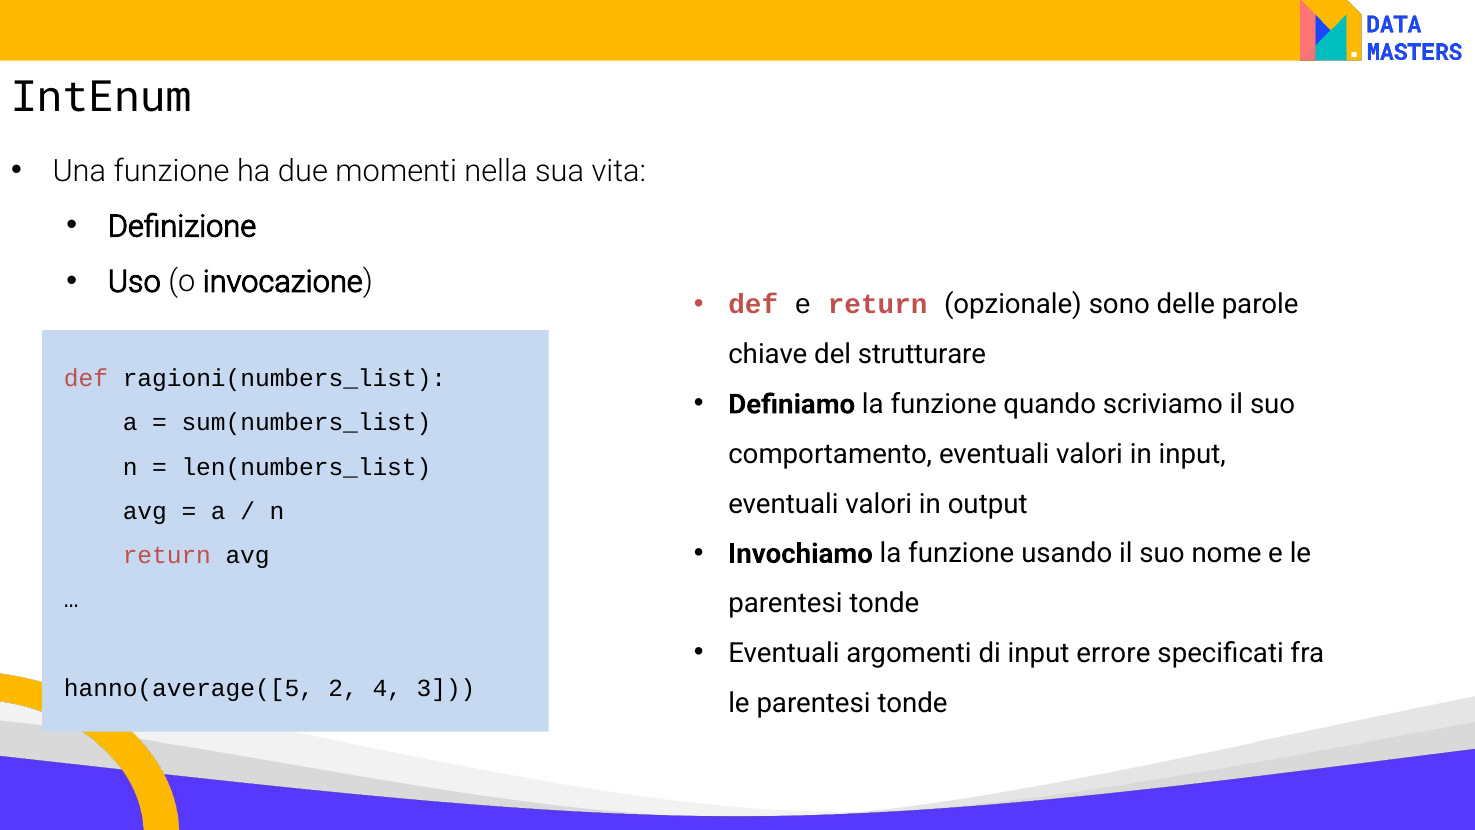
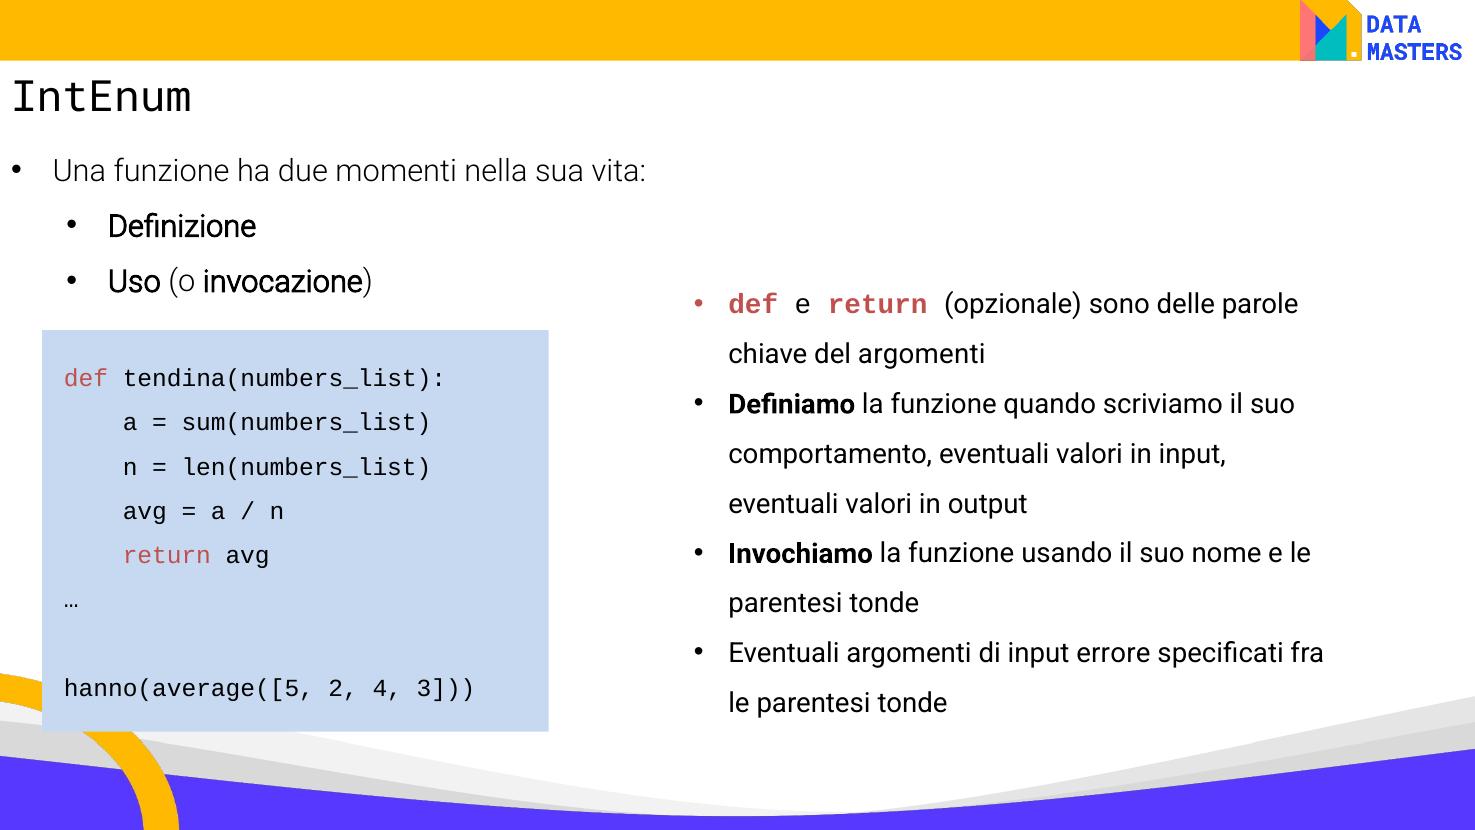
del strutturare: strutturare -> argomenti
ragioni(numbers_list: ragioni(numbers_list -> tendina(numbers_list
